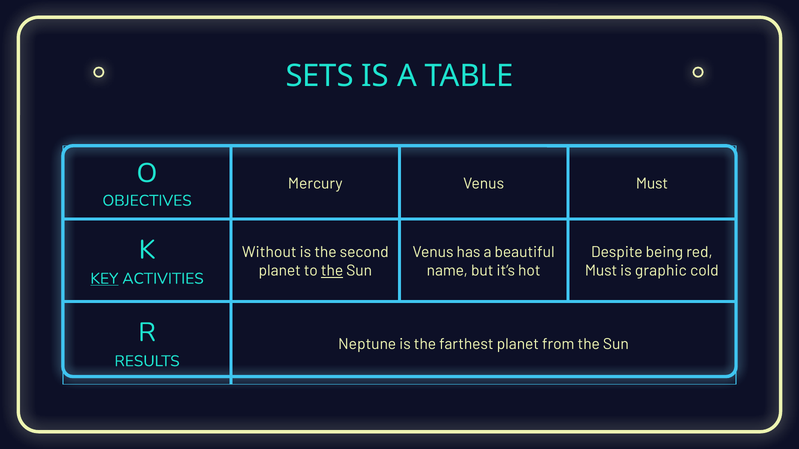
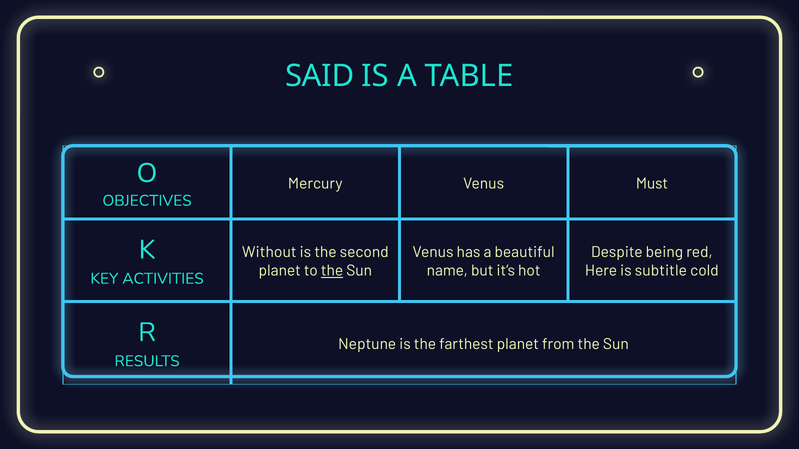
SETS: SETS -> SAID
Must at (601, 271): Must -> Here
graphic: graphic -> subtitle
KEY underline: present -> none
